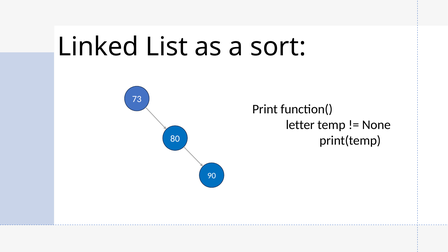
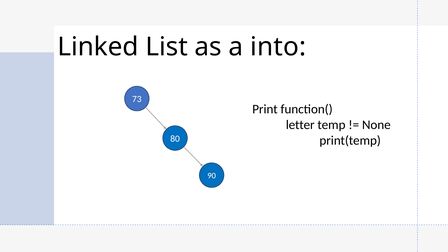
sort: sort -> into
